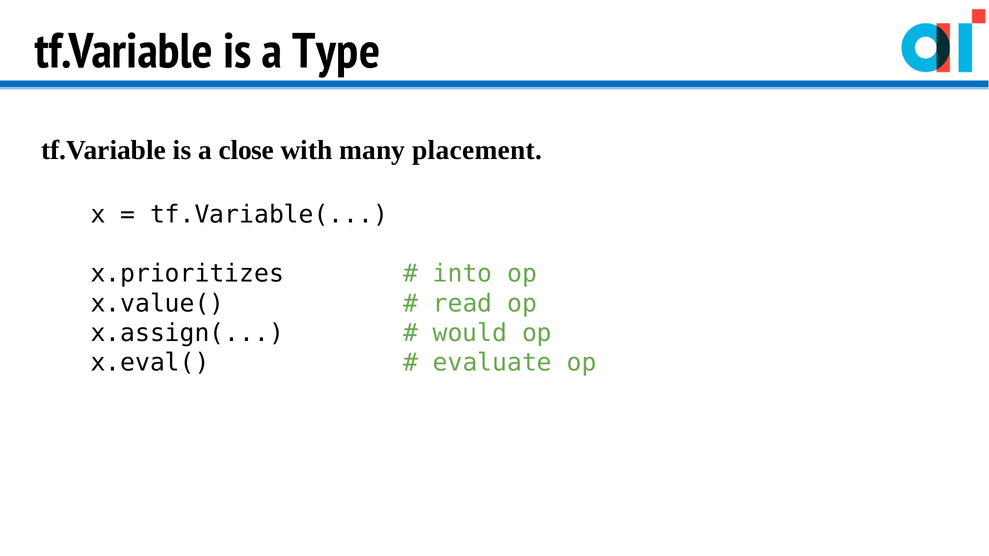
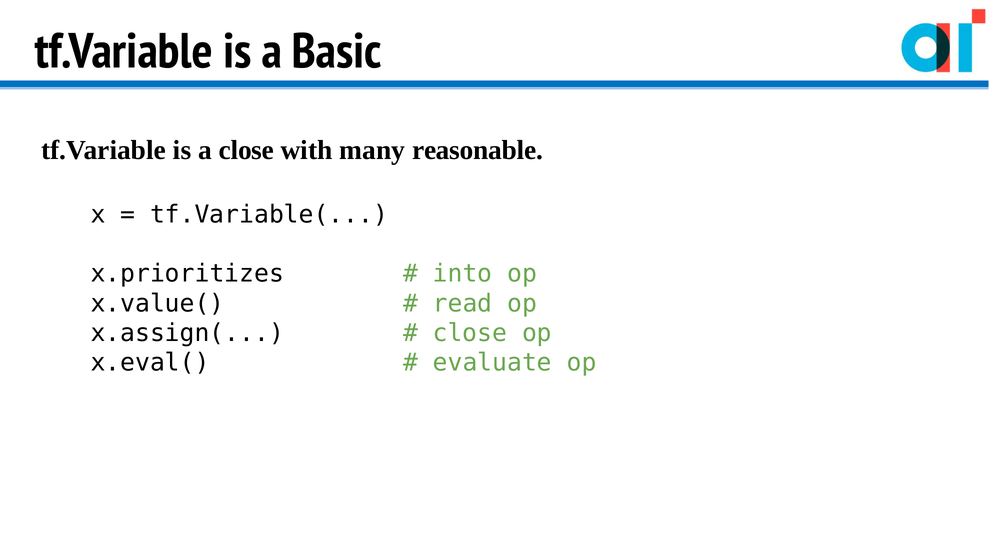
Type: Type -> Basic
placement: placement -> reasonable
would at (470, 333): would -> close
